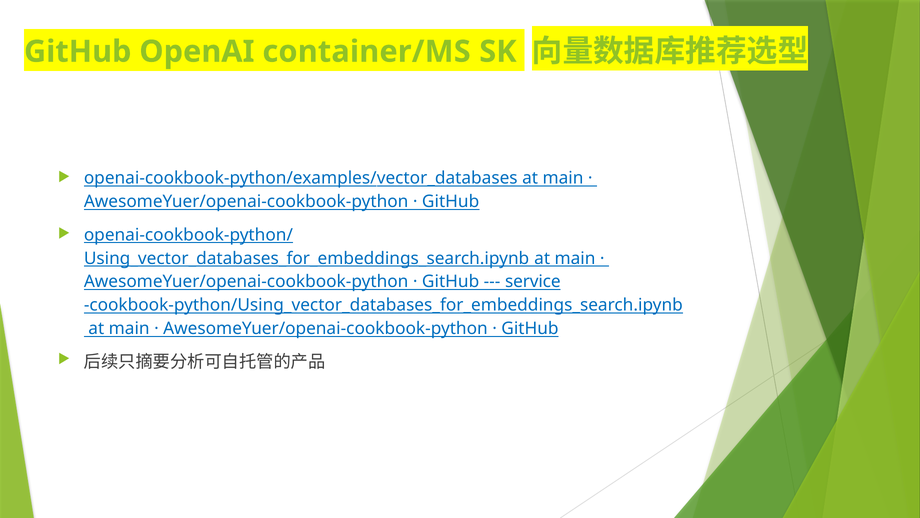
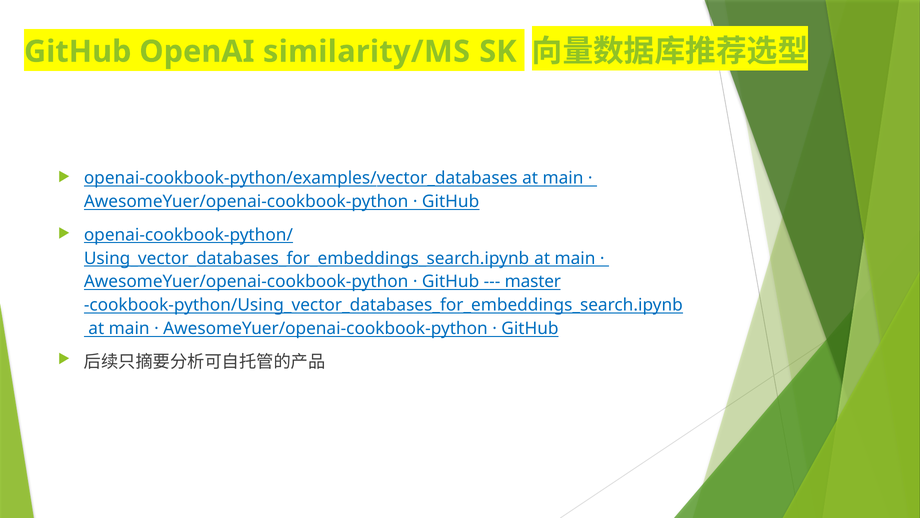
container/MS: container/MS -> similarity/MS
service: service -> master
